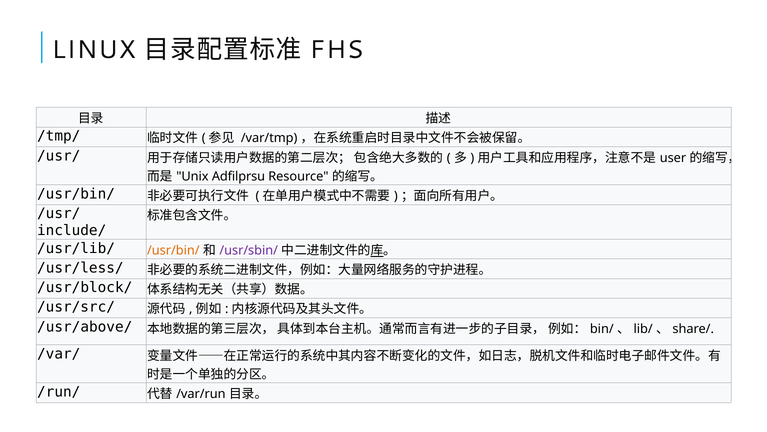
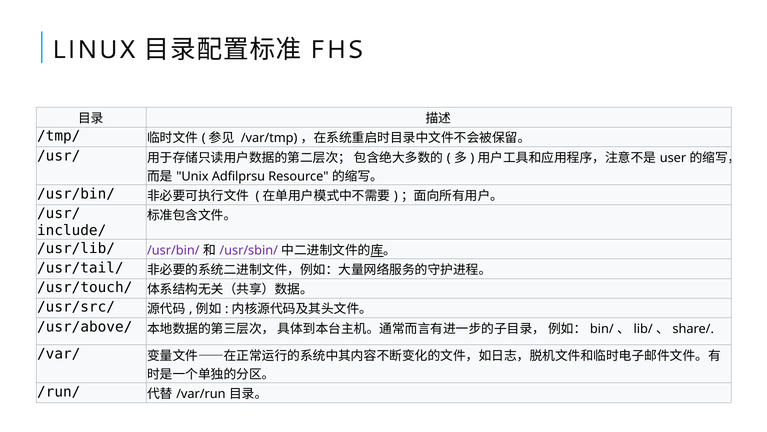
/usr/bin/ at (173, 250) colour: orange -> purple
/usr/less/: /usr/less/ -> /usr/tail/
/usr/block/: /usr/block/ -> /usr/touch/
